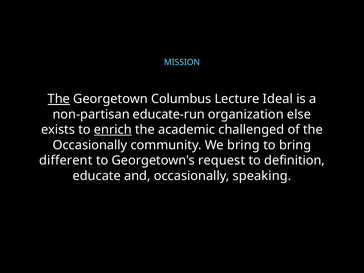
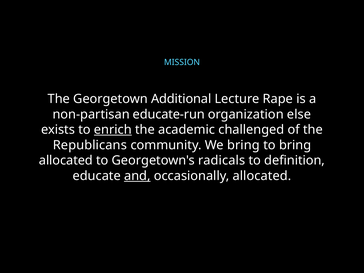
The at (59, 99) underline: present -> none
Columbus: Columbus -> Additional
Ideal: Ideal -> Rape
Occasionally at (90, 145): Occasionally -> Republicans
different at (66, 160): different -> allocated
request: request -> radicals
and underline: none -> present
occasionally speaking: speaking -> allocated
